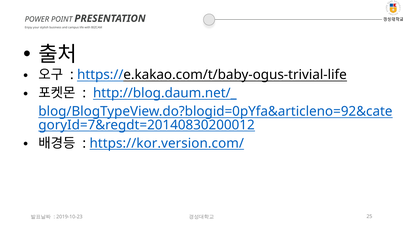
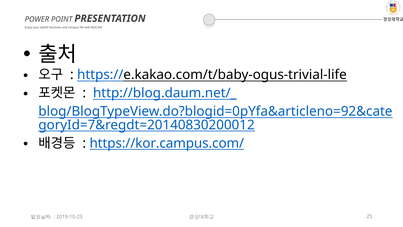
https://kor.version.com/: https://kor.version.com/ -> https://kor.campus.com/
